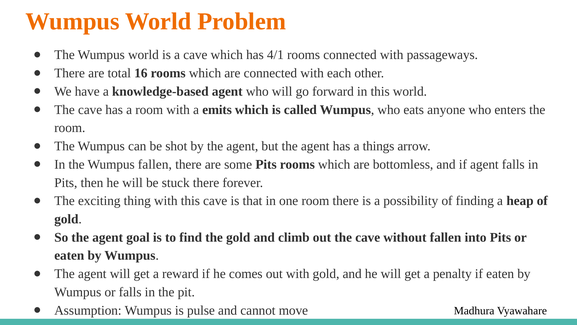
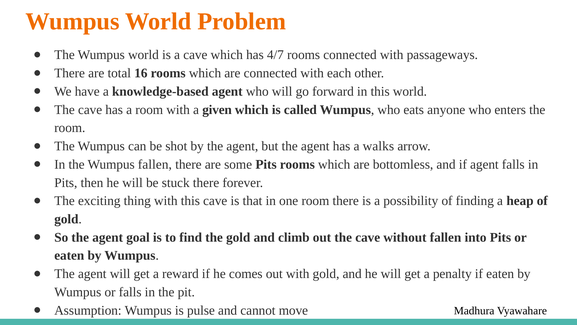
4/1: 4/1 -> 4/7
emits: emits -> given
things: things -> walks
